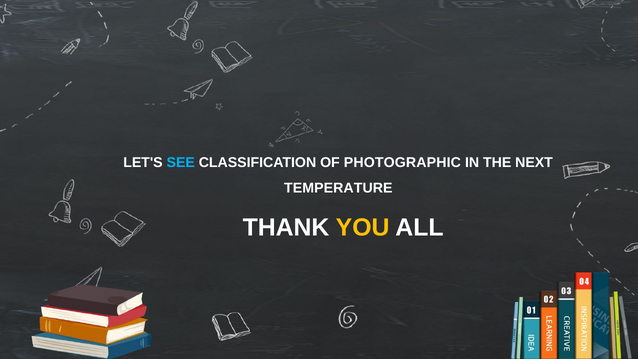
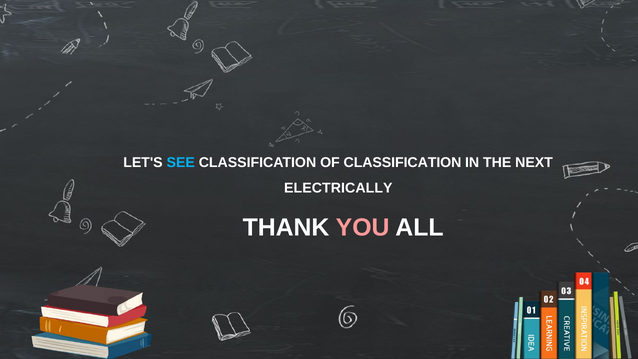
OF PHOTOGRAPHIC: PHOTOGRAPHIC -> CLASSIFICATION
TEMPERATURE: TEMPERATURE -> ELECTRICALLY
YOU colour: yellow -> pink
